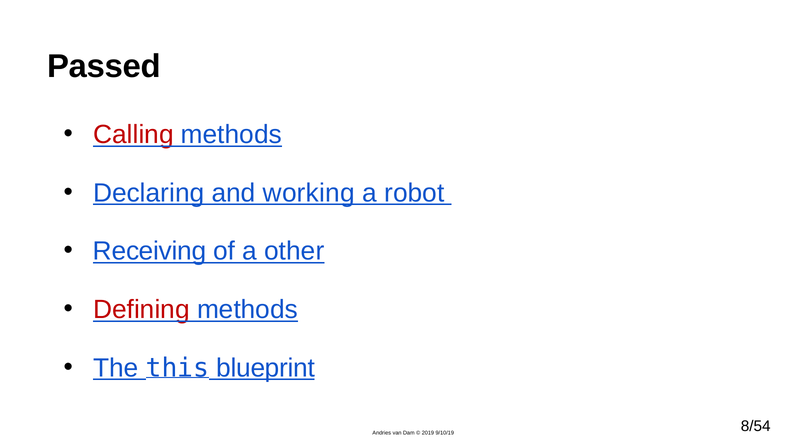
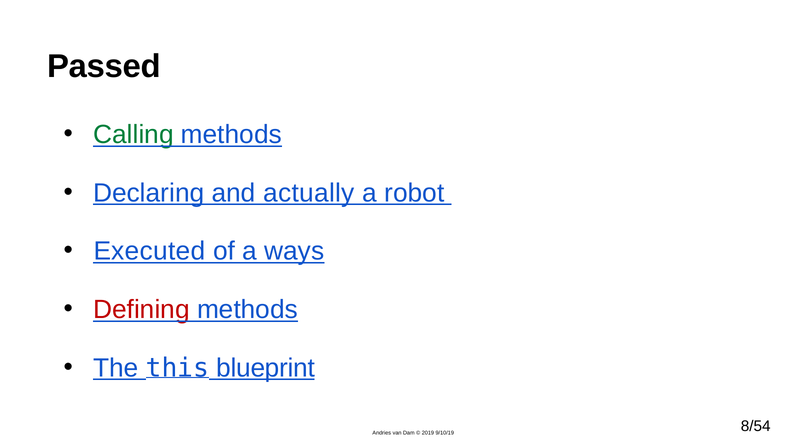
Calling colour: red -> green
working: working -> actually
Receiving: Receiving -> Executed
other: other -> ways
